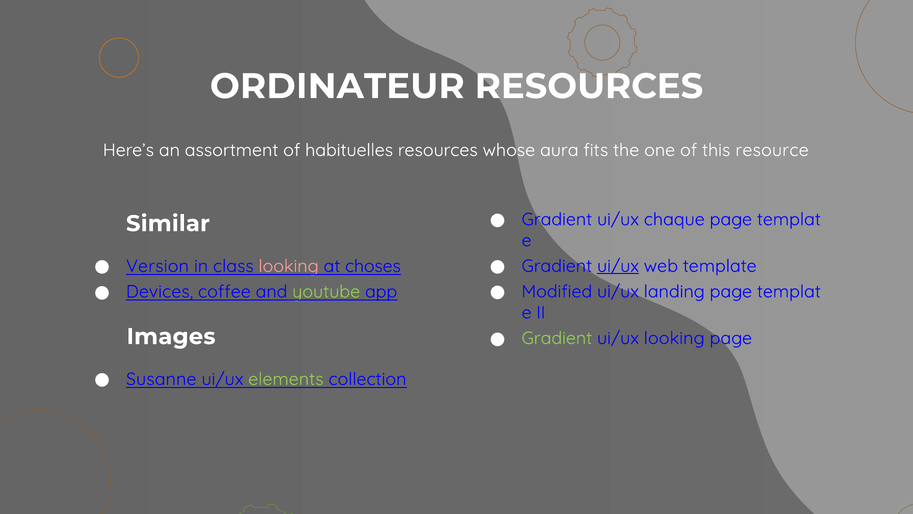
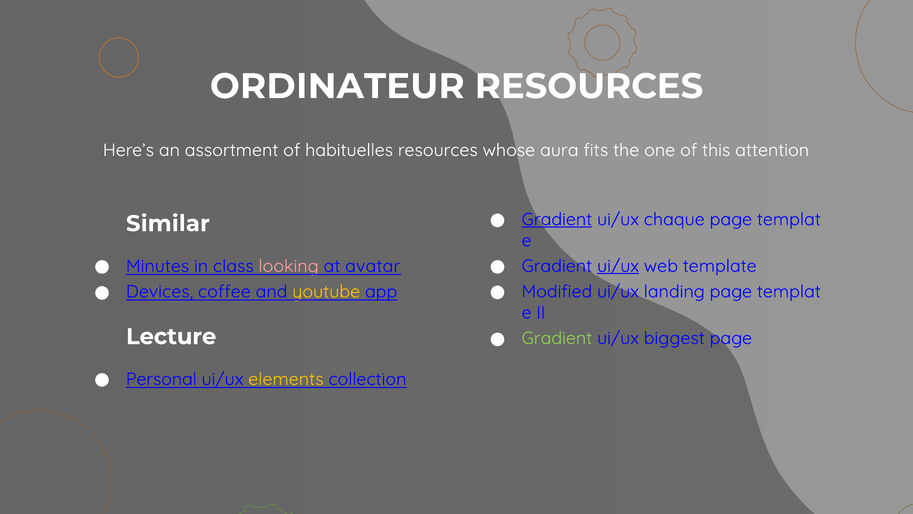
resource: resource -> attention
Gradient at (557, 219) underline: none -> present
Version: Version -> Minutes
choses: choses -> avatar
youtube colour: light green -> yellow
ui/ux looking: looking -> biggest
Images: Images -> Lecture
Susanne: Susanne -> Personal
elements colour: light green -> yellow
